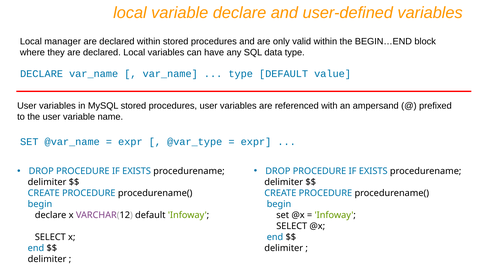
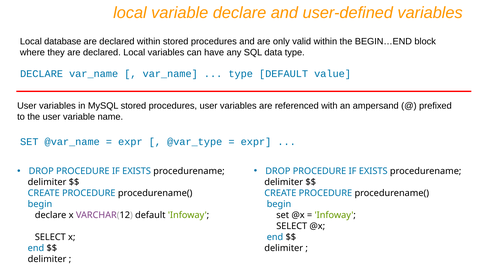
manager: manager -> database
